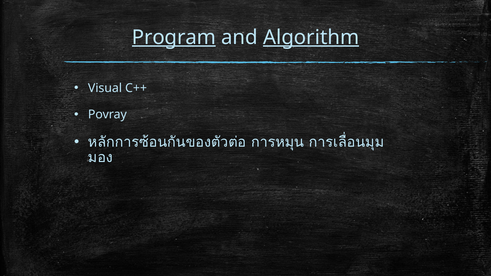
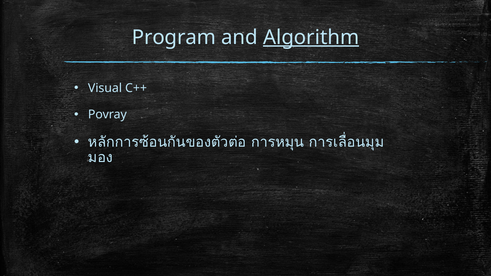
Program underline: present -> none
